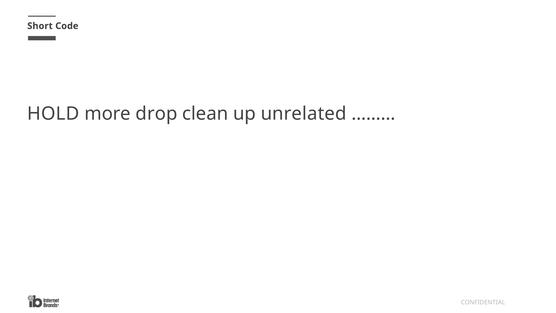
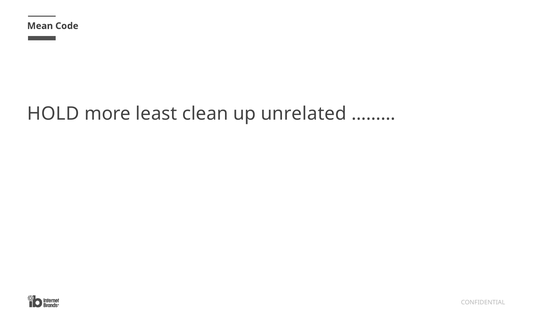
Short: Short -> Mean
drop: drop -> least
